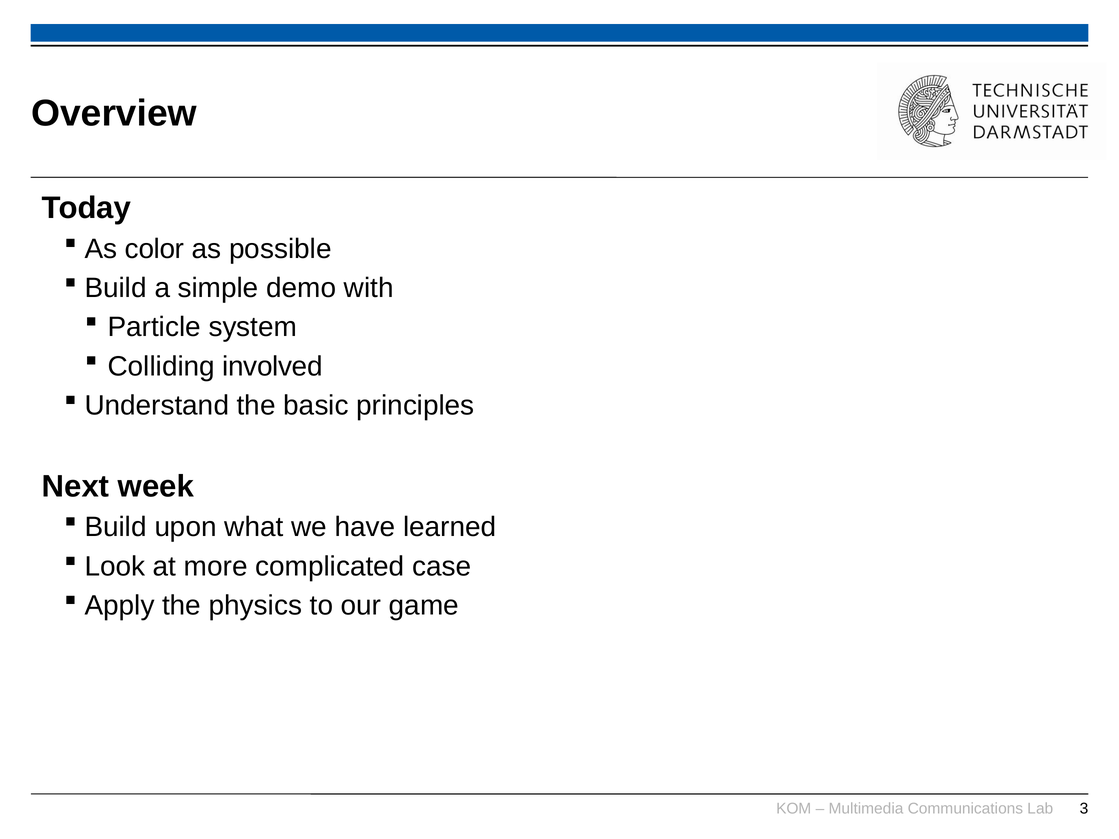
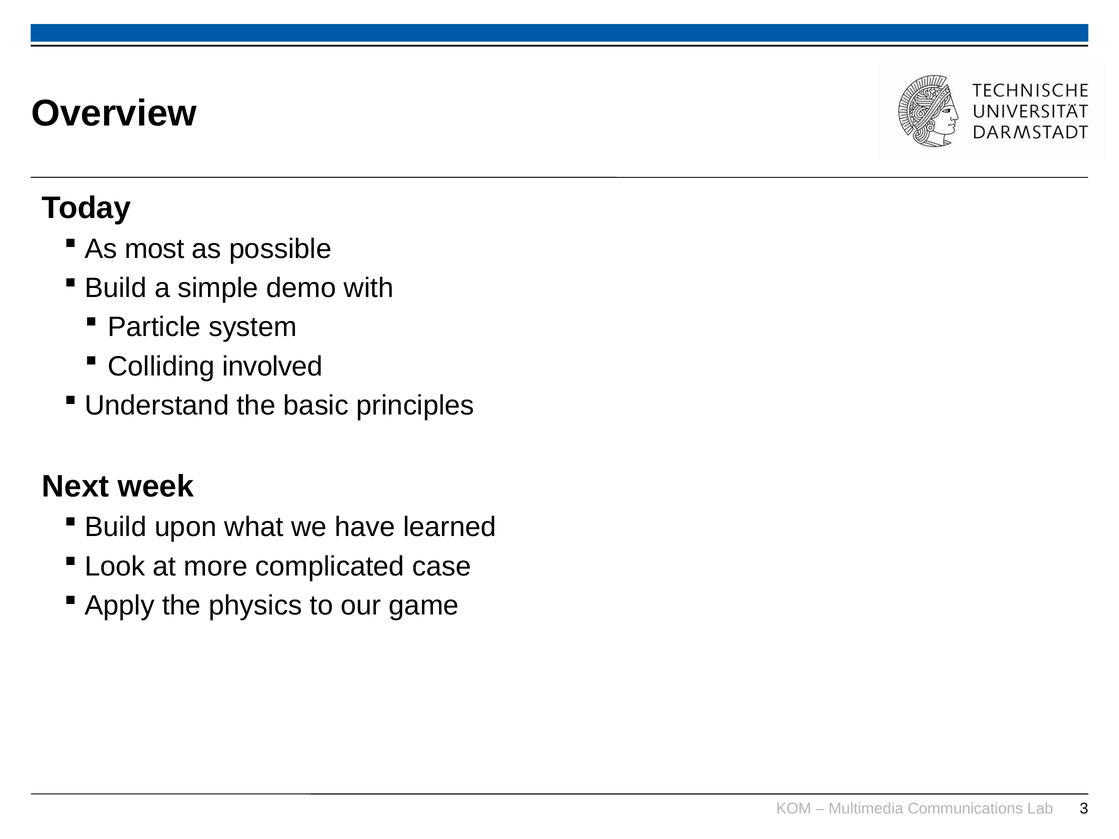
color: color -> most
